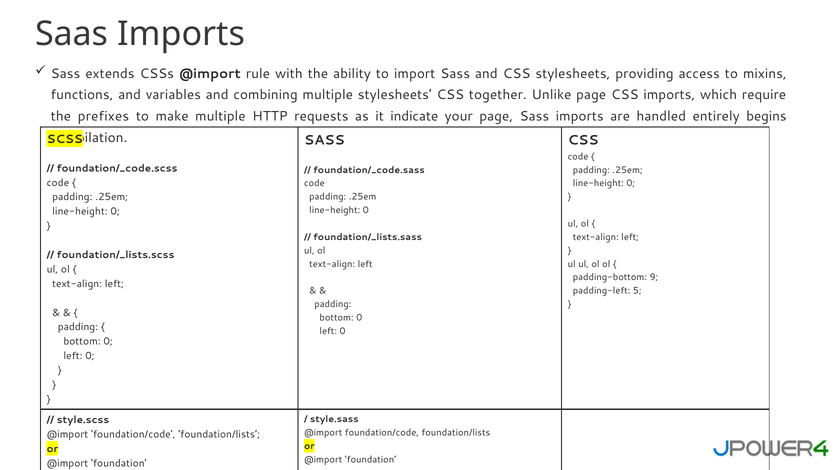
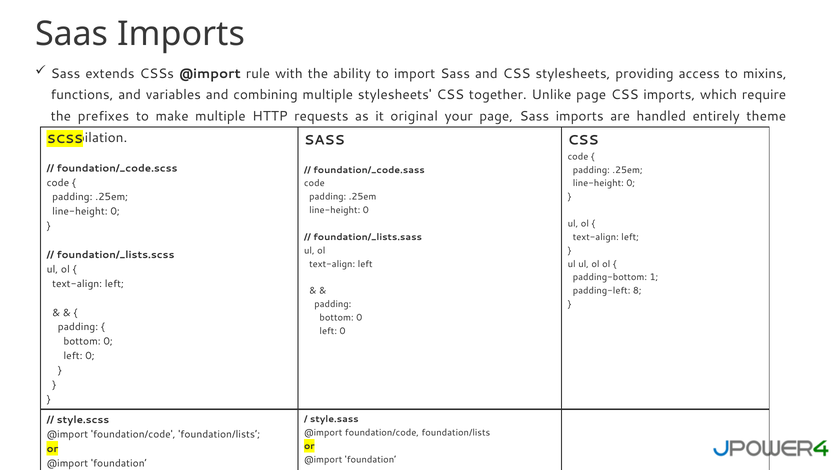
indicate: indicate -> original
begins: begins -> theme
9: 9 -> 1
5: 5 -> 8
